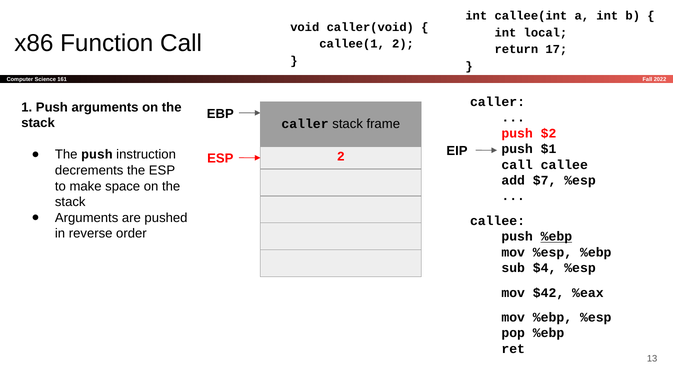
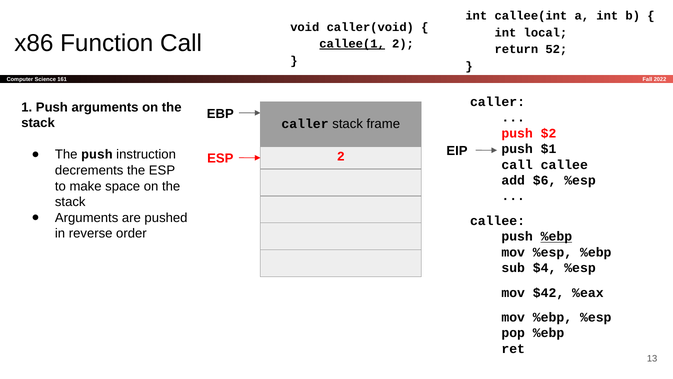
callee(1 underline: none -> present
17: 17 -> 52
$7: $7 -> $6
